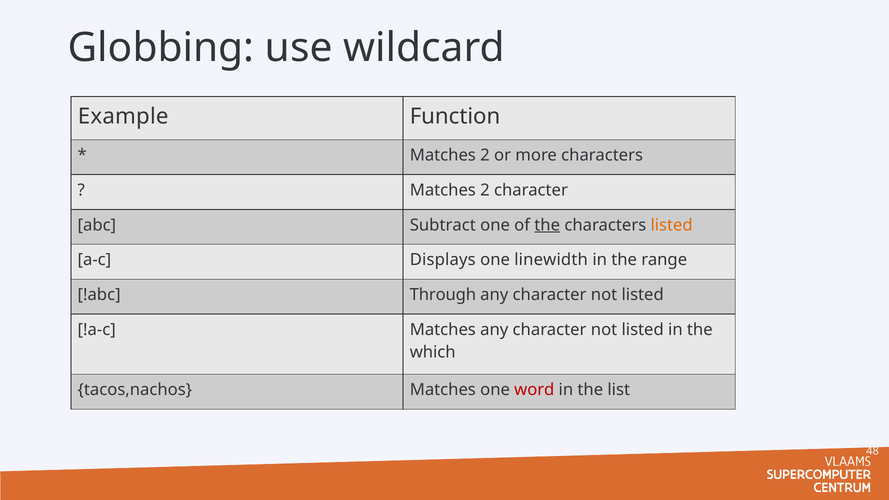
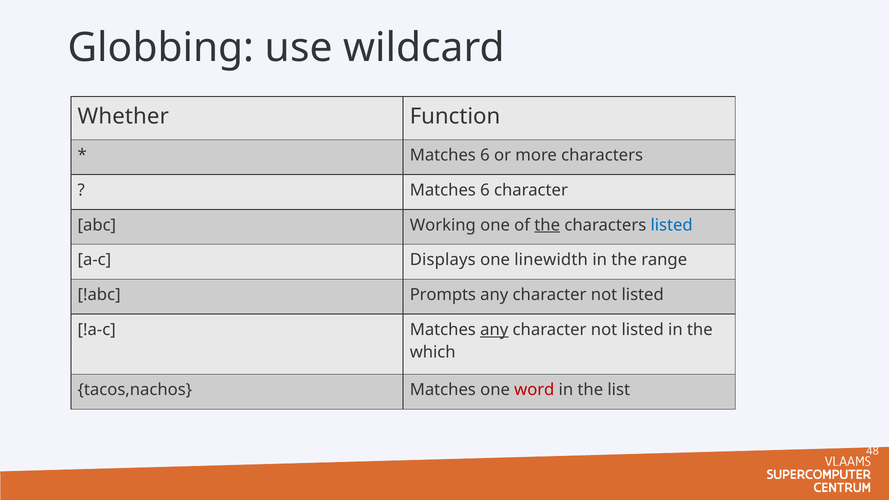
Example: Example -> Whether
2 at (485, 155): 2 -> 6
2 at (485, 190): 2 -> 6
Subtract: Subtract -> Working
listed at (672, 225) colour: orange -> blue
Through: Through -> Prompts
any at (494, 330) underline: none -> present
